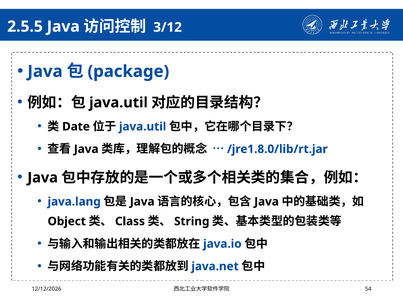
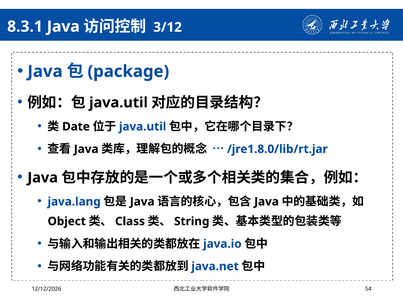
2.5.5: 2.5.5 -> 8.3.1
